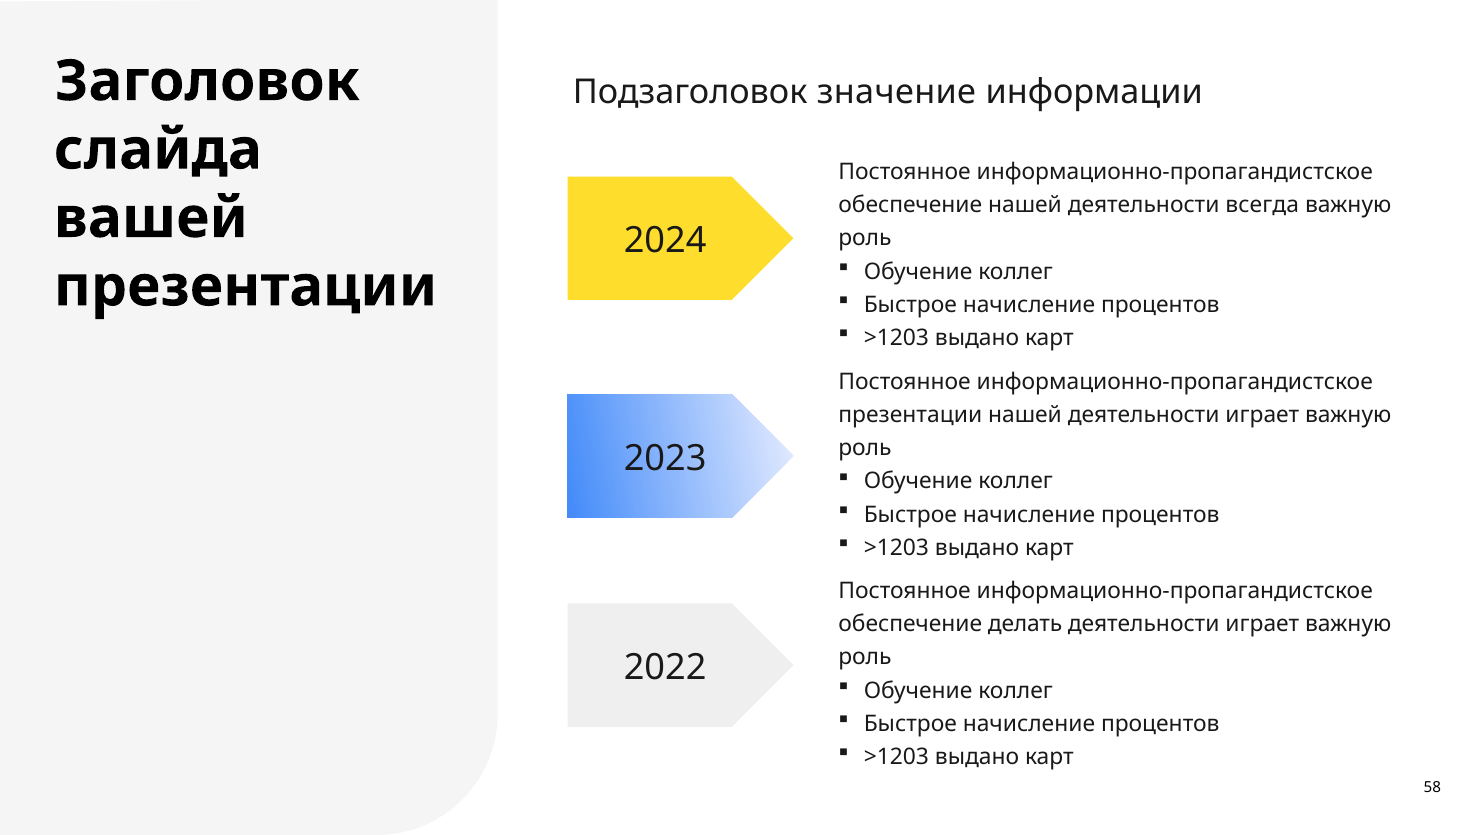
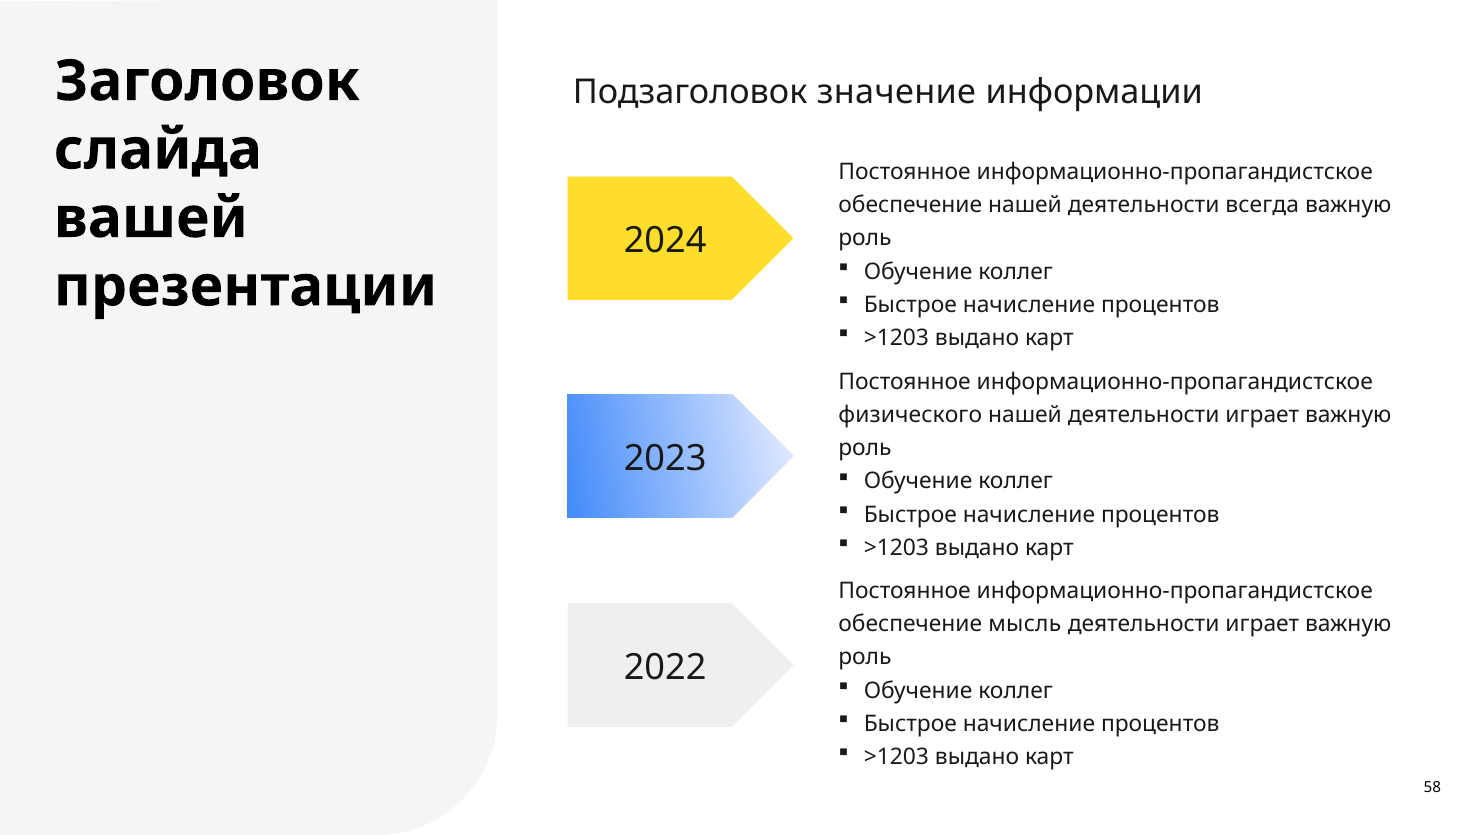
презентации at (910, 415): презентации -> физического
делать: делать -> мысль
